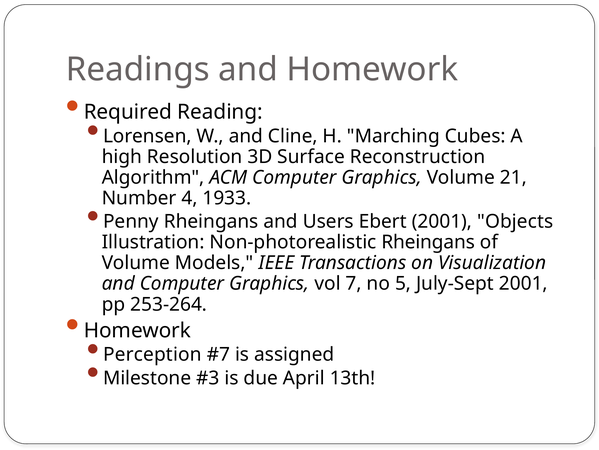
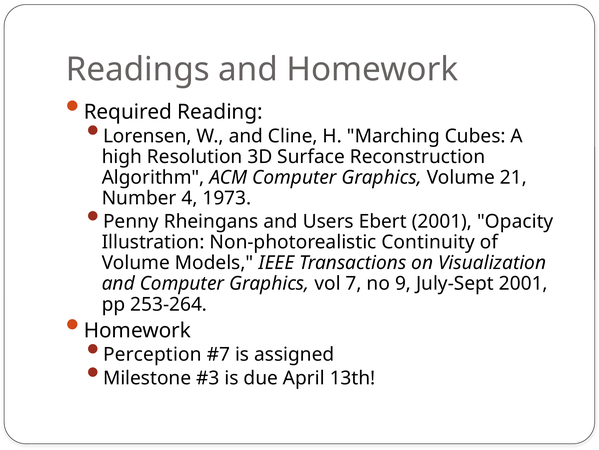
1933: 1933 -> 1973
Objects: Objects -> Opacity
Non-photorealistic Rheingans: Rheingans -> Continuity
5: 5 -> 9
